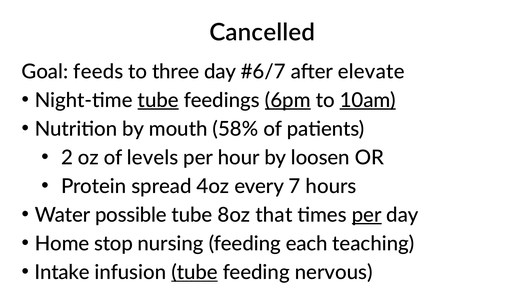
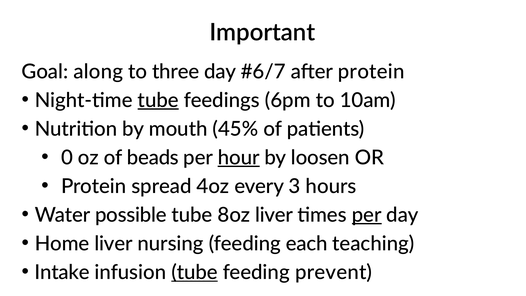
Cancelled: Cancelled -> Important
feeds: feeds -> along
after elevate: elevate -> protein
6pm underline: present -> none
10am underline: present -> none
58%: 58% -> 45%
2: 2 -> 0
levels: levels -> beads
hour underline: none -> present
7: 7 -> 3
8oz that: that -> liver
Home stop: stop -> liver
nervous: nervous -> prevent
